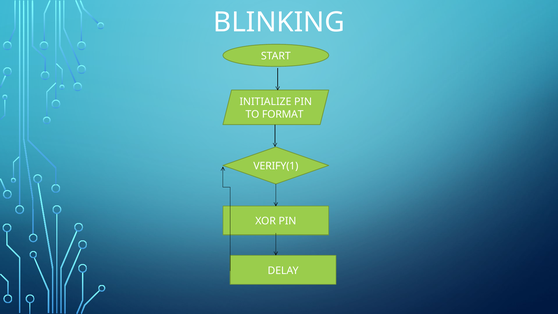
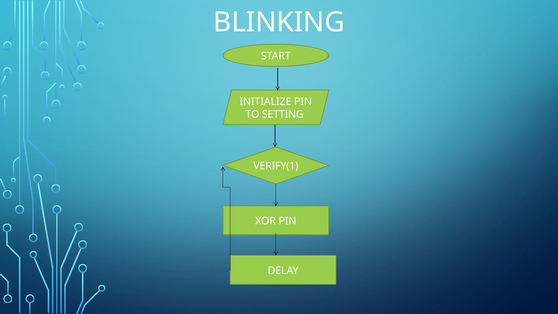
FORMAT: FORMAT -> SETTING
